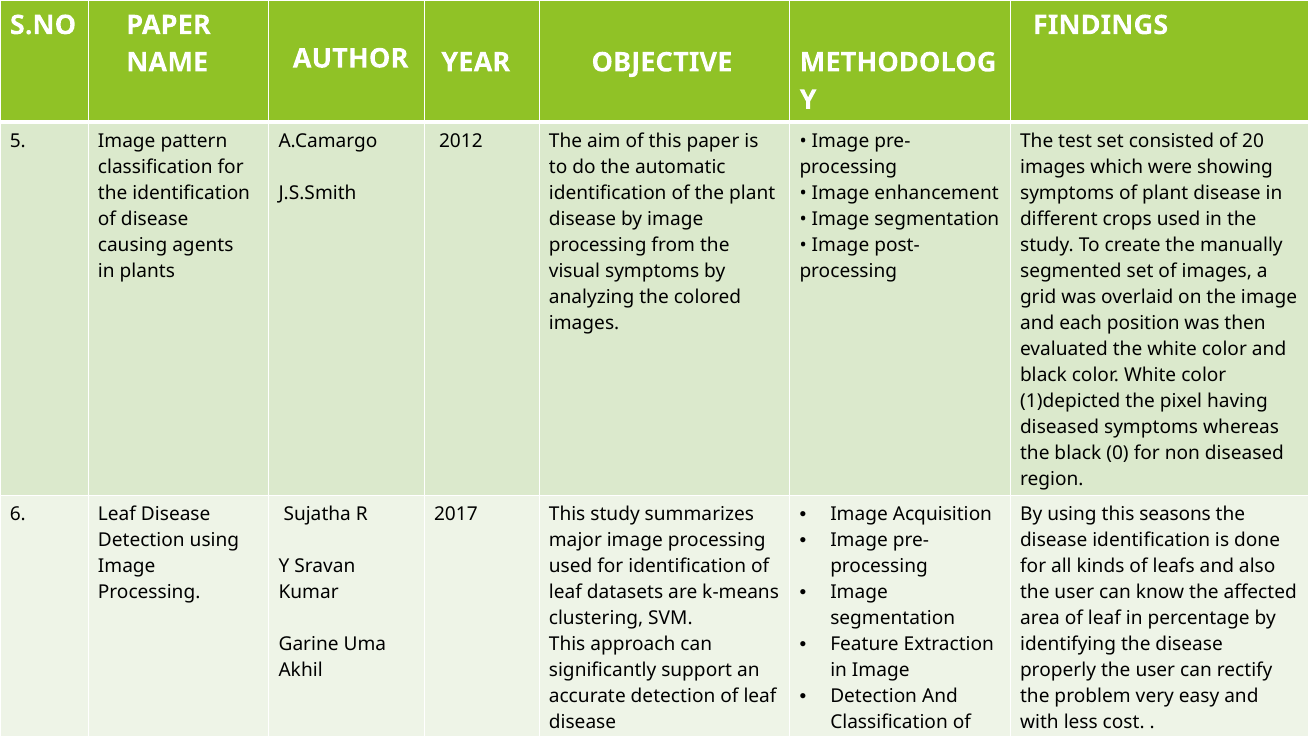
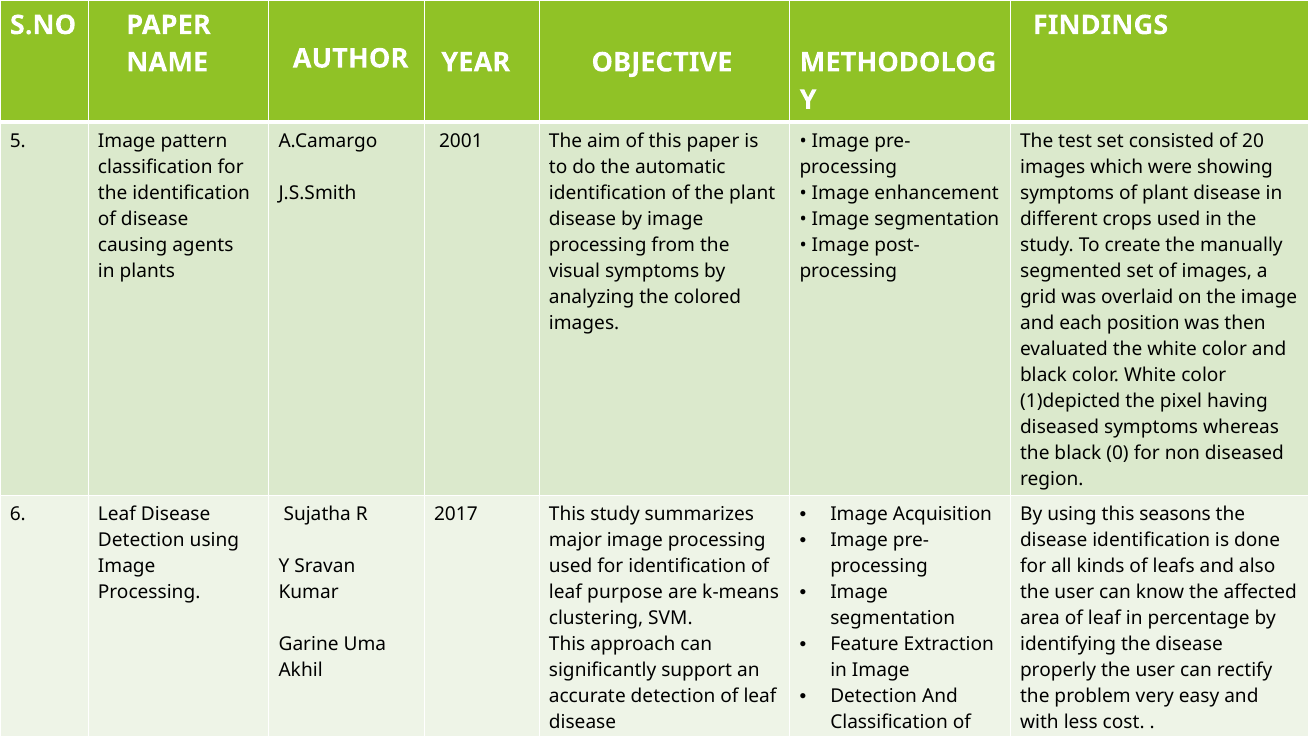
2012: 2012 -> 2001
datasets: datasets -> purpose
